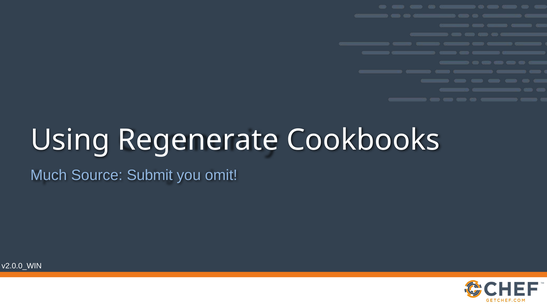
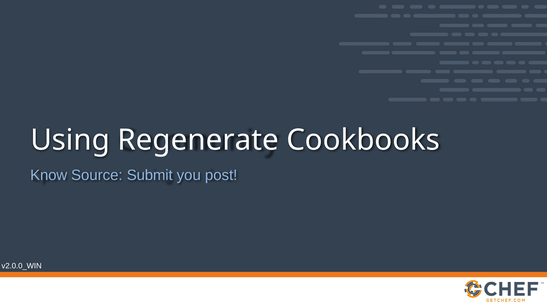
Much: Much -> Know
omit: omit -> post
